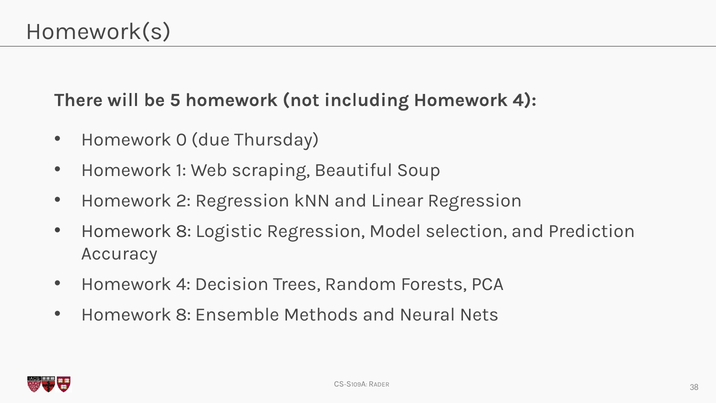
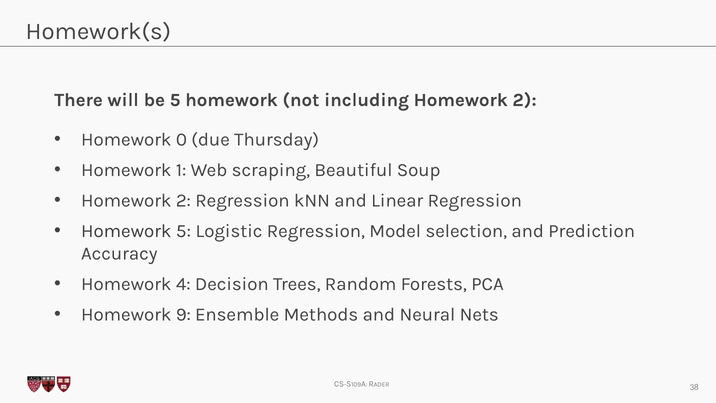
including Homework 4: 4 -> 2
8 at (184, 231): 8 -> 5
8 at (183, 315): 8 -> 9
